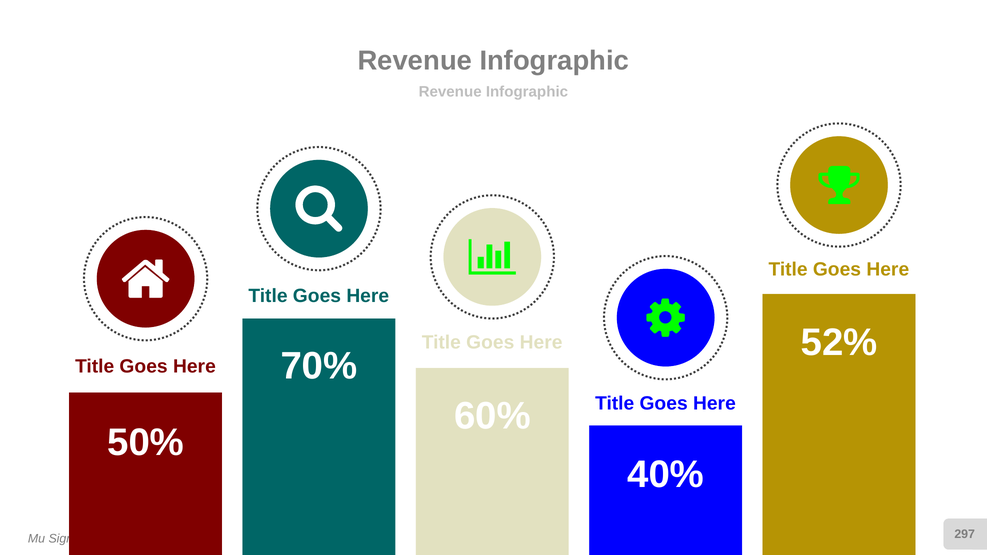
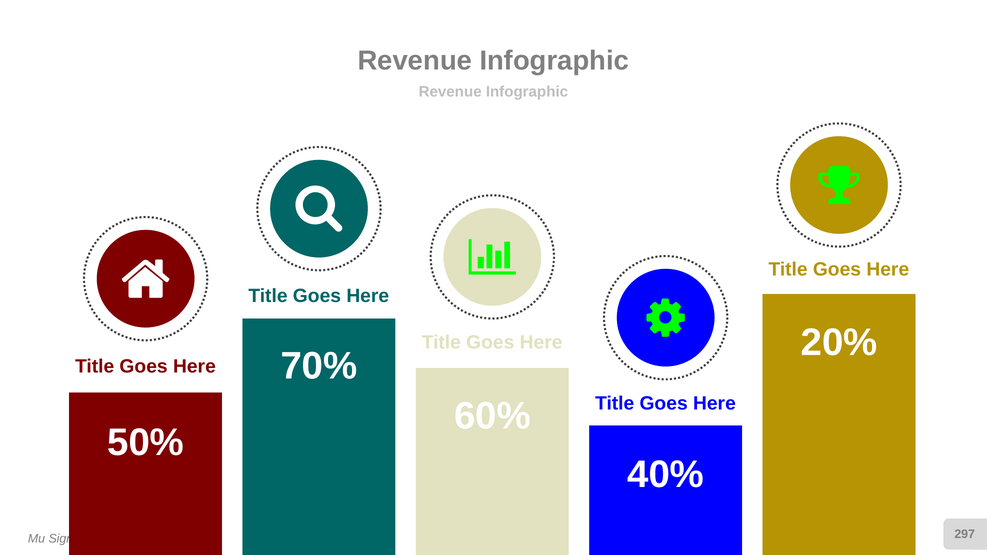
52%: 52% -> 20%
